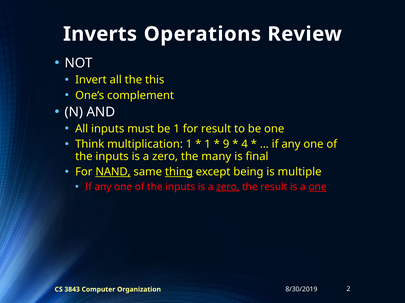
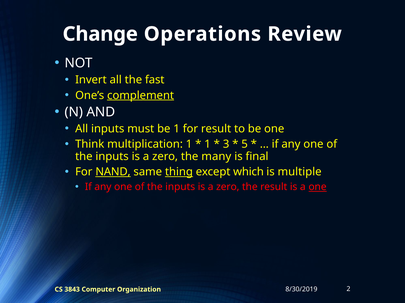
Inverts: Inverts -> Change
this: this -> fast
complement underline: none -> present
9: 9 -> 3
4: 4 -> 5
being: being -> which
zero at (228, 187) underline: present -> none
